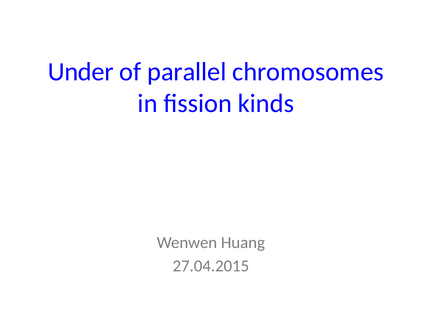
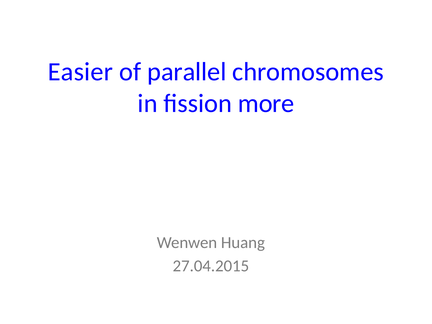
Under: Under -> Easier
kinds: kinds -> more
